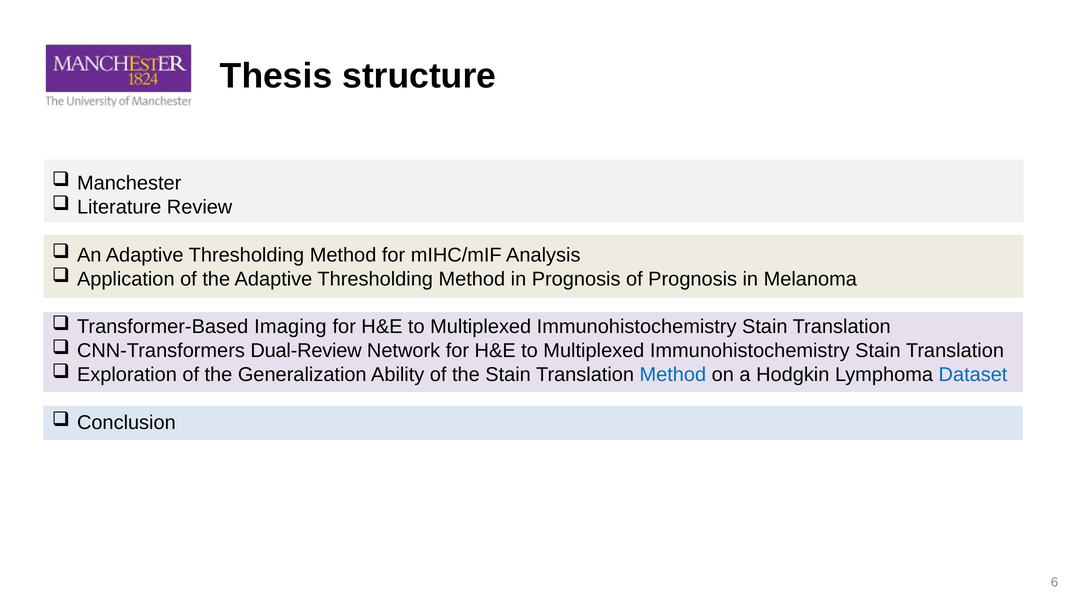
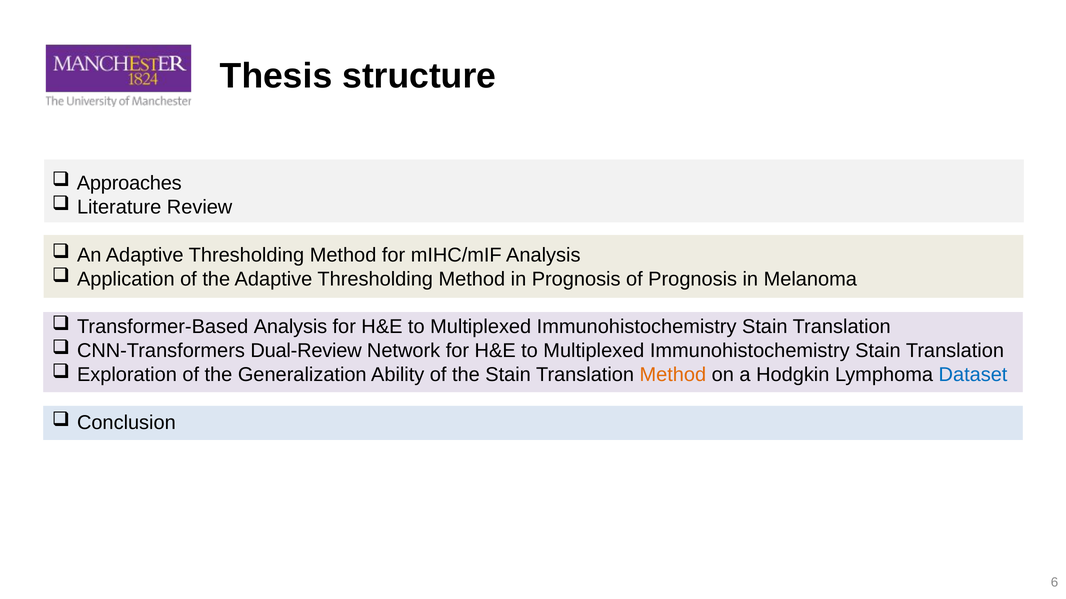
Manchester: Manchester -> Approaches
Transformer-Based Imaging: Imaging -> Analysis
Method at (673, 375) colour: blue -> orange
